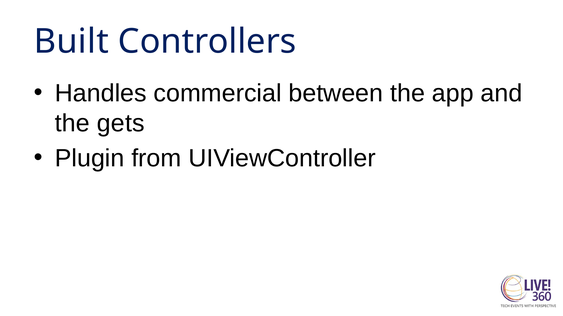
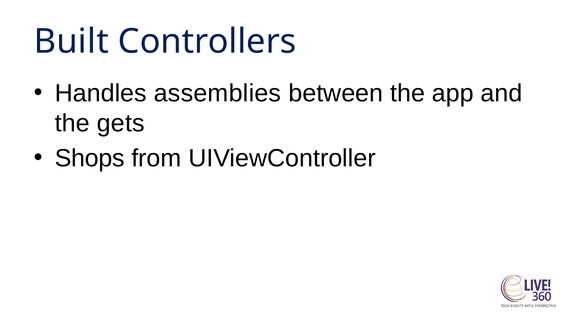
commercial: commercial -> assemblies
Plugin: Plugin -> Shops
